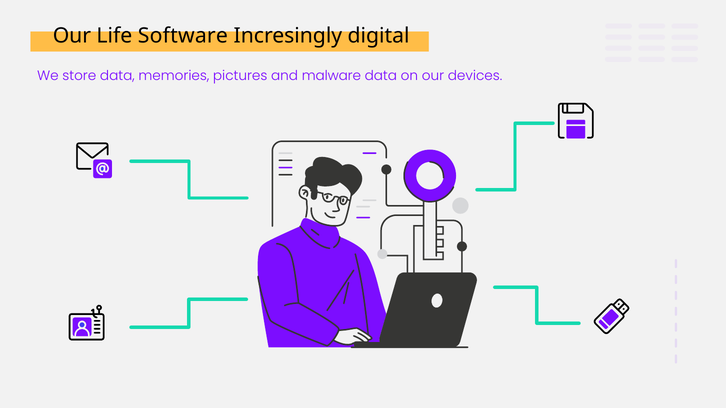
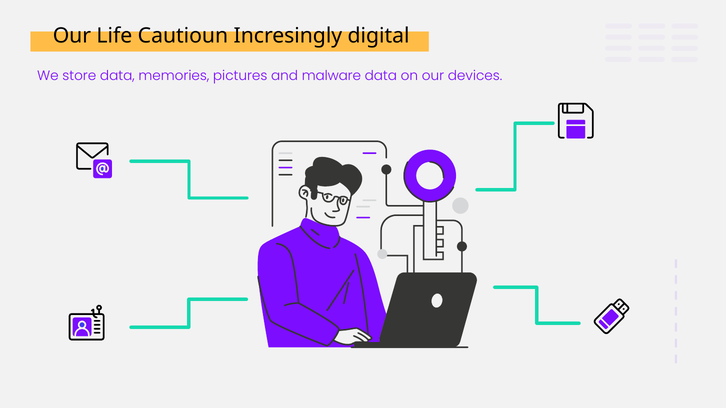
Software: Software -> Cautioun
